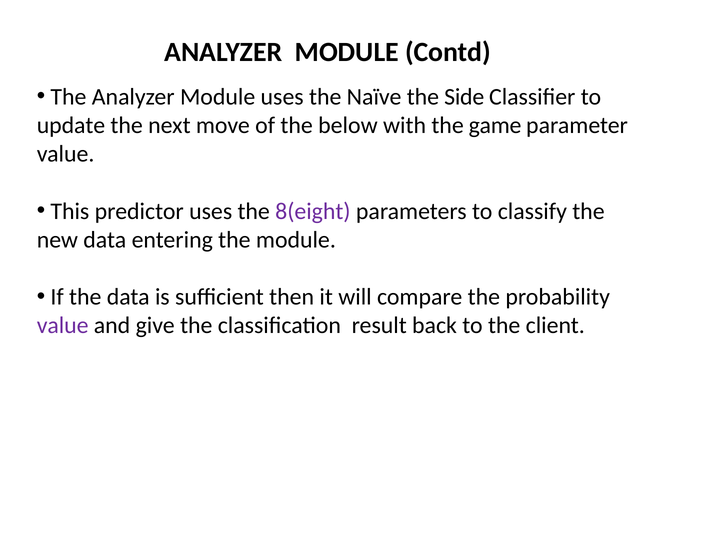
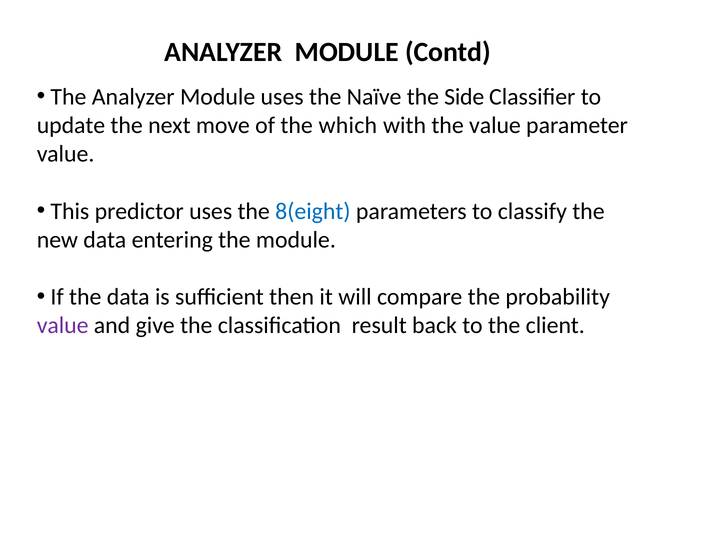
below: below -> which
the game: game -> value
8(eight colour: purple -> blue
